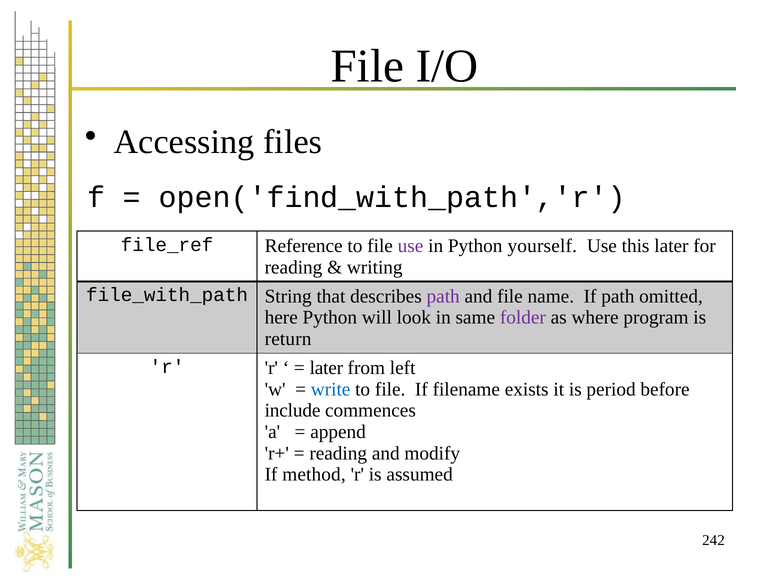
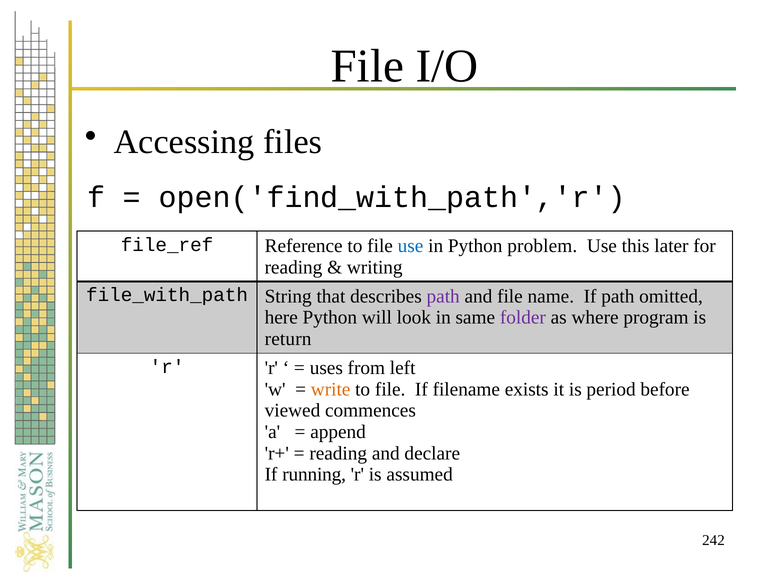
use at (410, 246) colour: purple -> blue
yourself: yourself -> problem
later at (326, 368): later -> uses
write colour: blue -> orange
include: include -> viewed
modify: modify -> declare
method: method -> running
